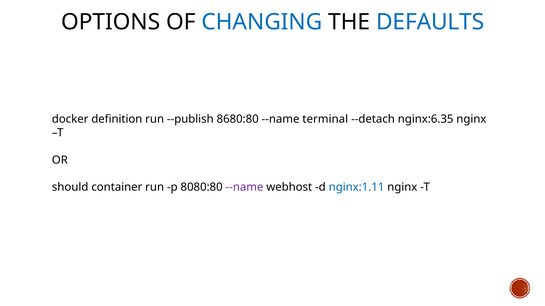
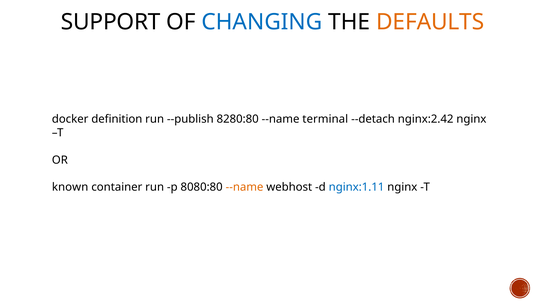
OPTIONS: OPTIONS -> SUPPORT
DEFAULTS colour: blue -> orange
8680:80: 8680:80 -> 8280:80
nginx:6.35: nginx:6.35 -> nginx:2.42
should: should -> known
--name at (244, 187) colour: purple -> orange
